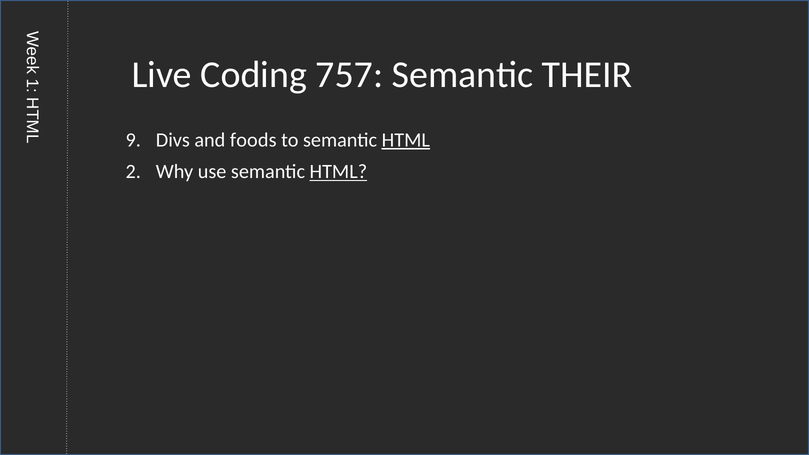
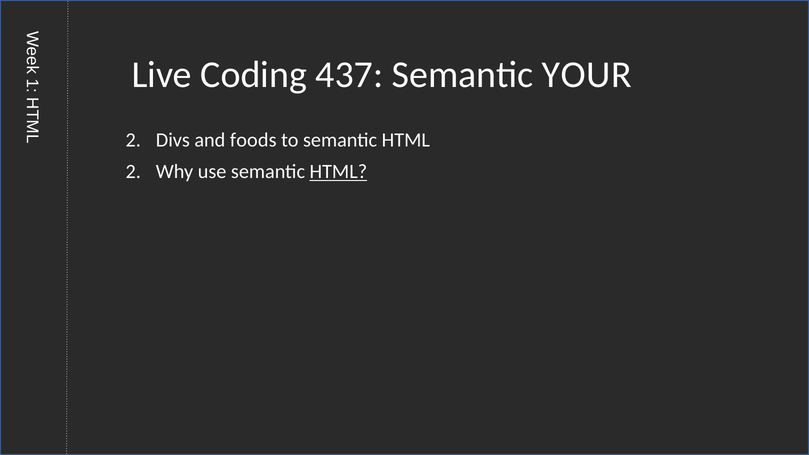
757: 757 -> 437
THEIR: THEIR -> YOUR
9 at (133, 140): 9 -> 2
HTML at (406, 140) underline: present -> none
